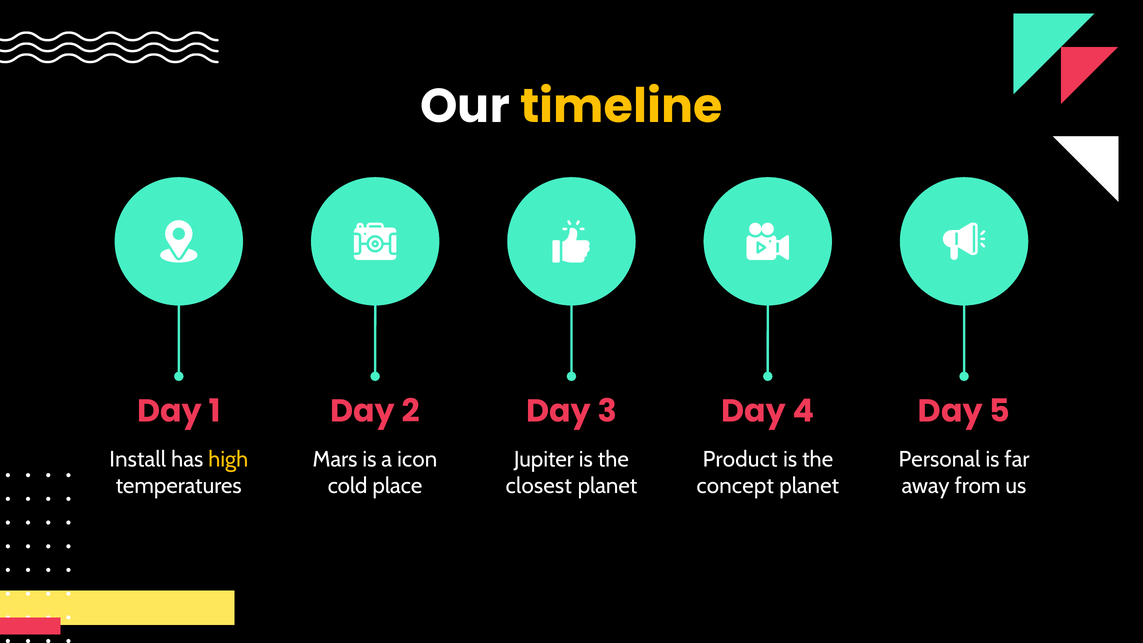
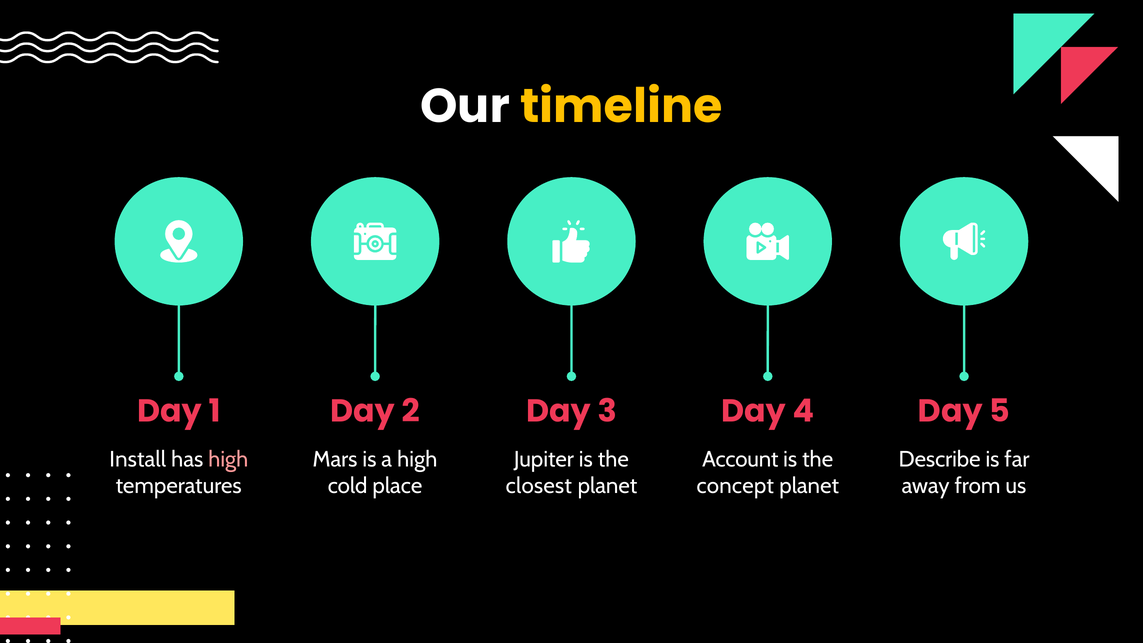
high at (228, 459) colour: yellow -> pink
a icon: icon -> high
Product: Product -> Account
Personal: Personal -> Describe
